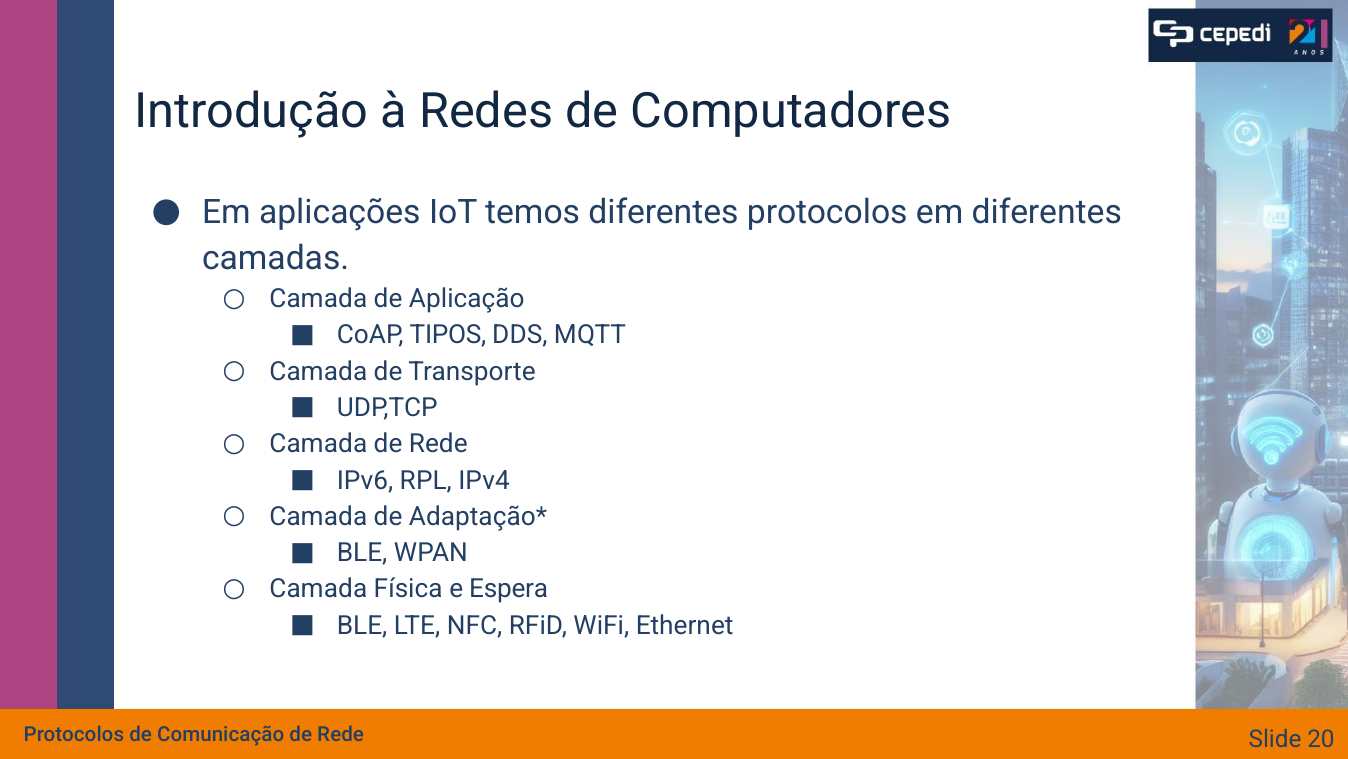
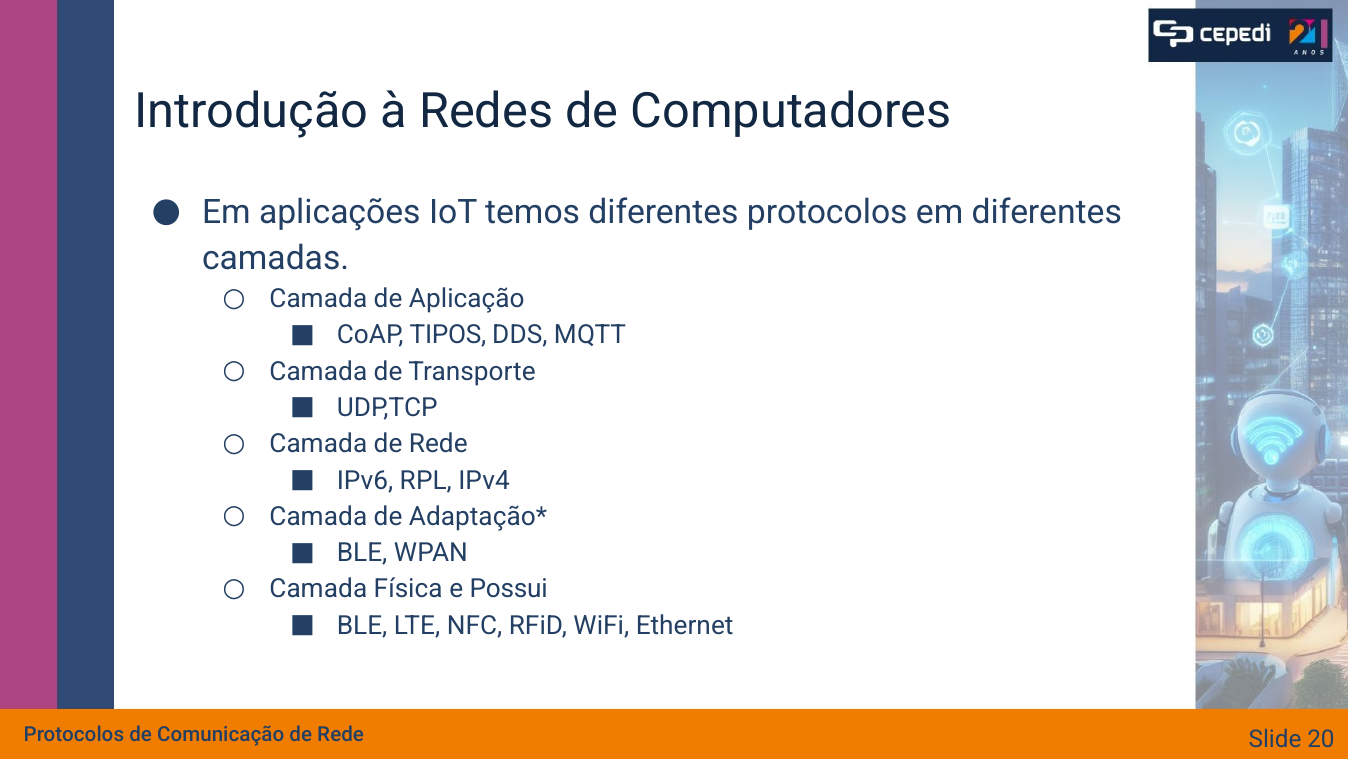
Espera: Espera -> Possui
